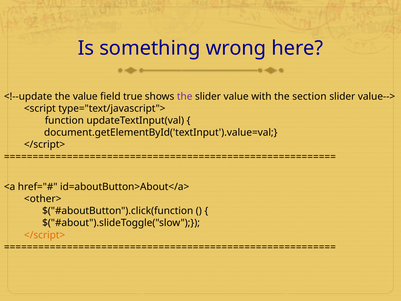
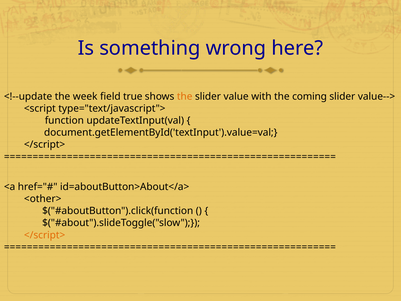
the value: value -> week
the at (185, 96) colour: purple -> orange
section: section -> coming
